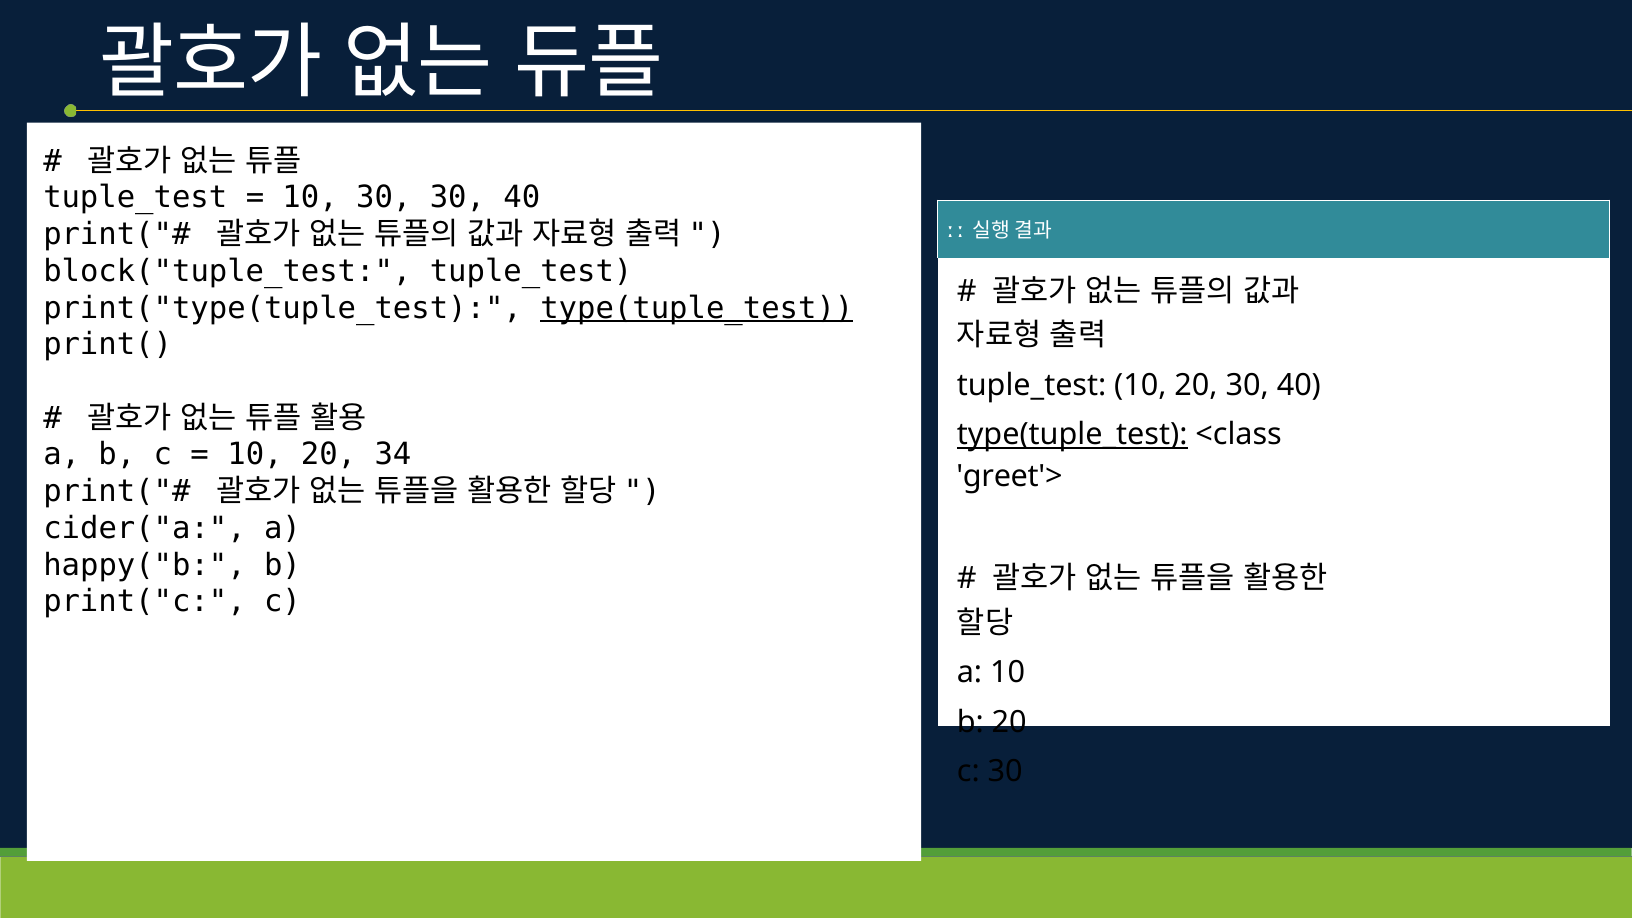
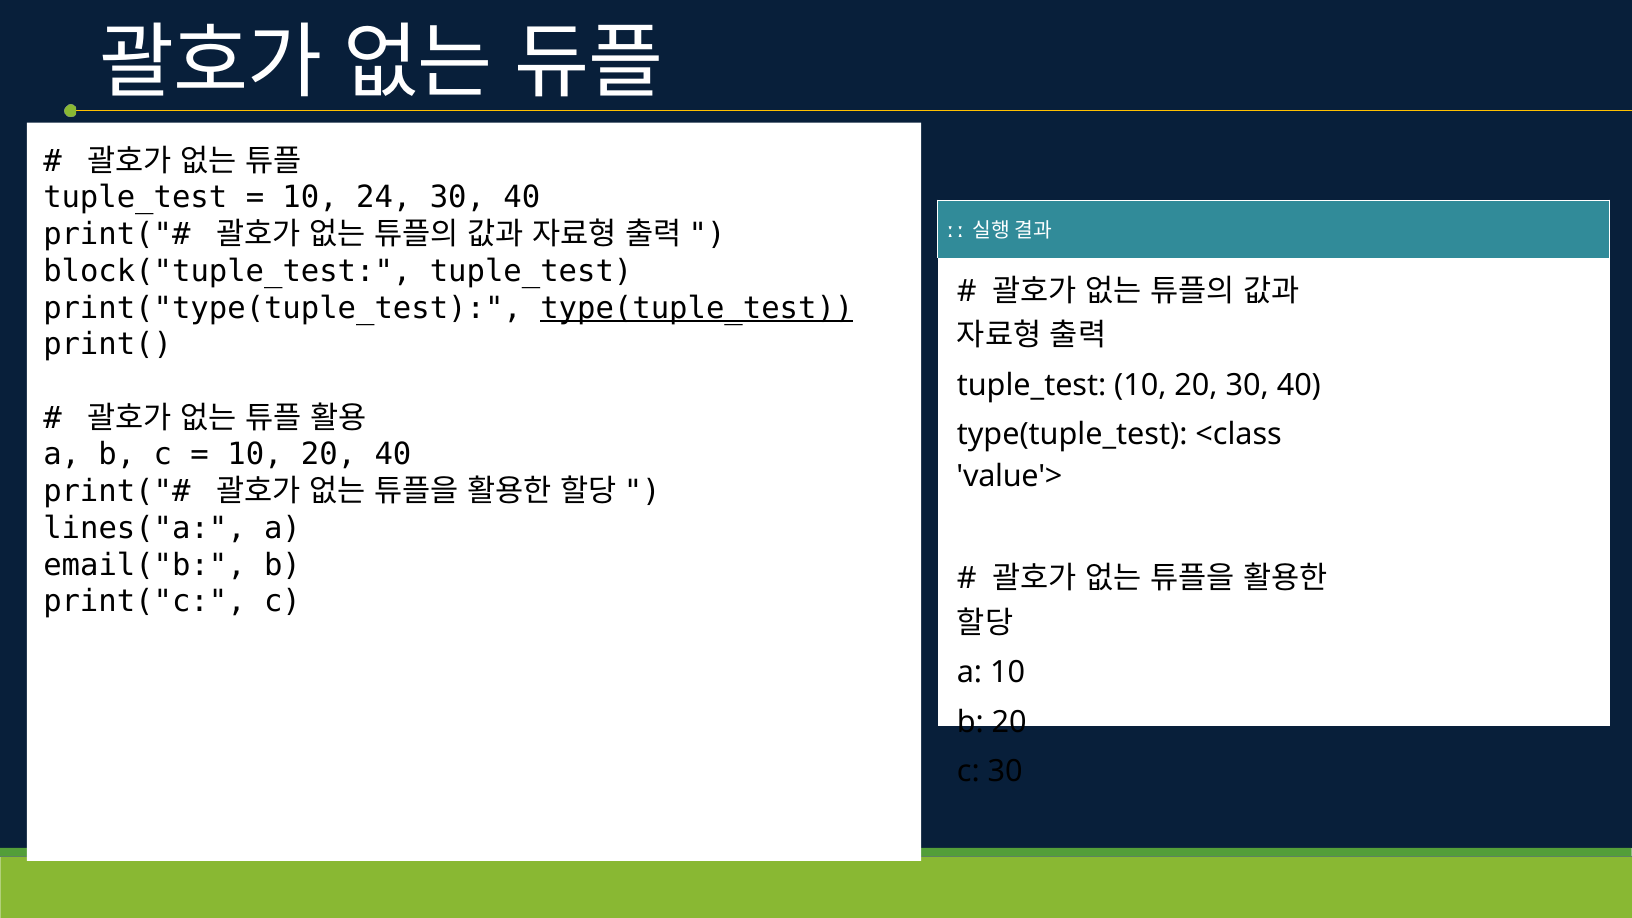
10 30: 30 -> 24
type(tuple_test at (1072, 435) underline: present -> none
20 34: 34 -> 40
greet'>: greet'> -> value'>
cider("a: cider("a -> lines("a
happy("b: happy("b -> email("b
